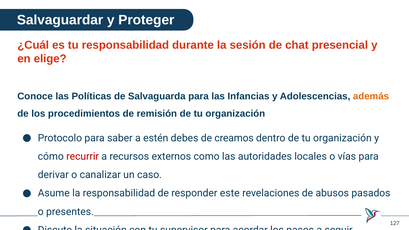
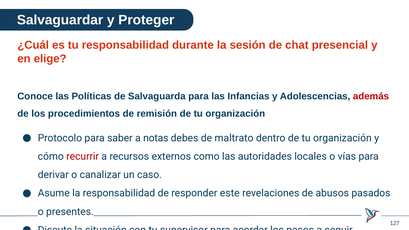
además colour: orange -> red
estén: estén -> notas
creamos: creamos -> maltrato
